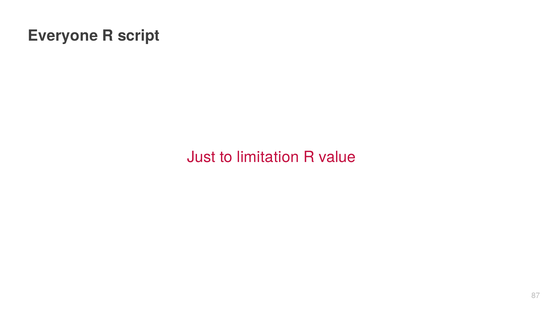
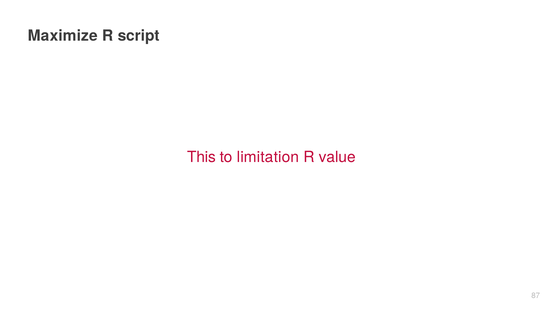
Everyone: Everyone -> Maximize
Just: Just -> This
